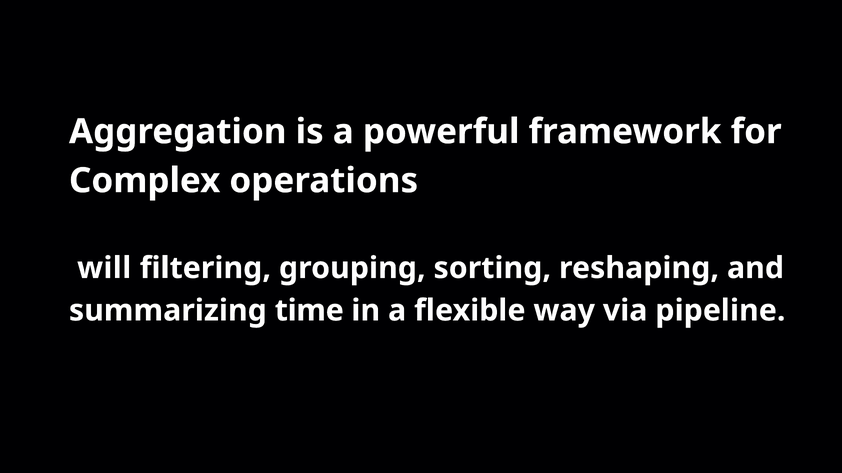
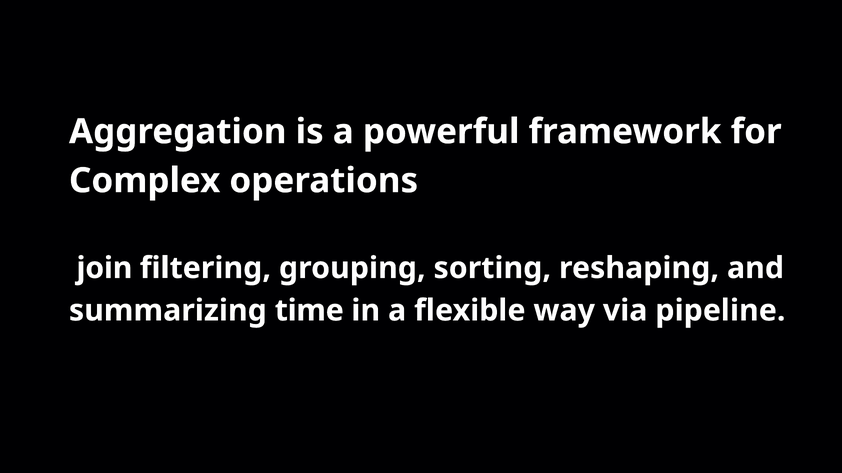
will: will -> join
